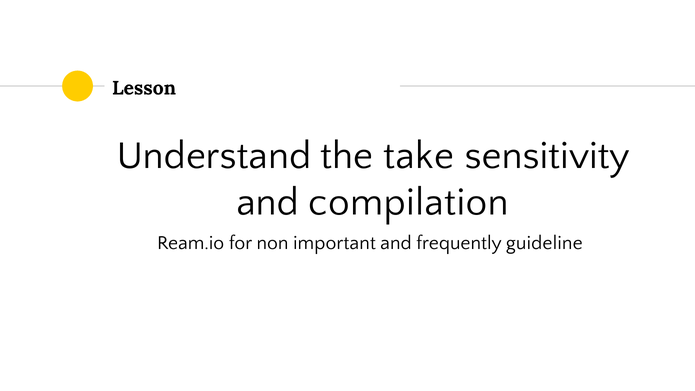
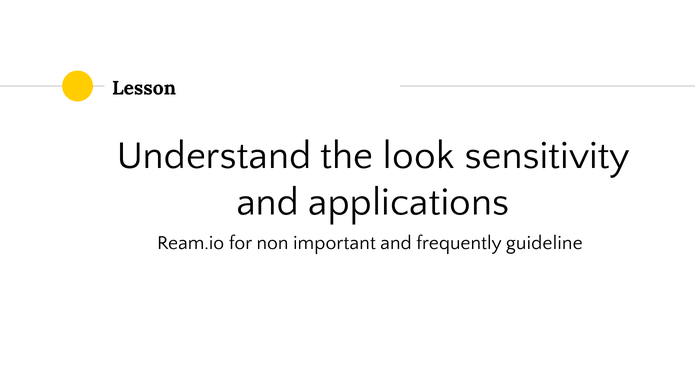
take: take -> look
compilation: compilation -> applications
